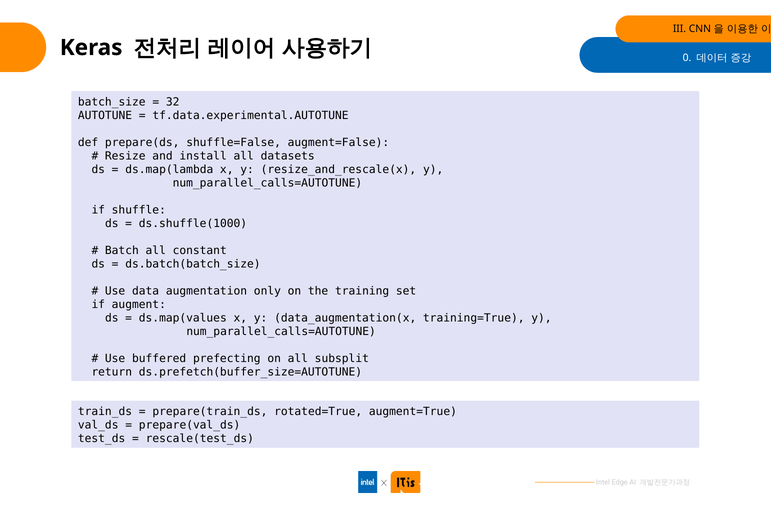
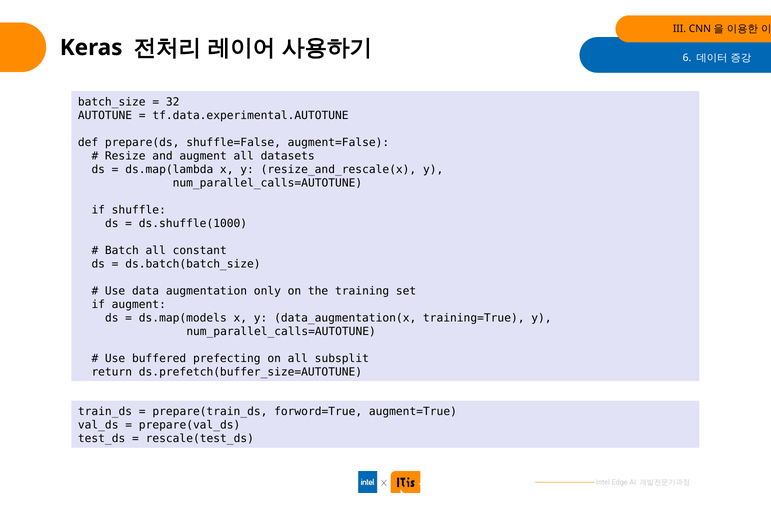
0: 0 -> 6
and install: install -> augment
ds.map(values: ds.map(values -> ds.map(models
rotated=True: rotated=True -> forword=True
